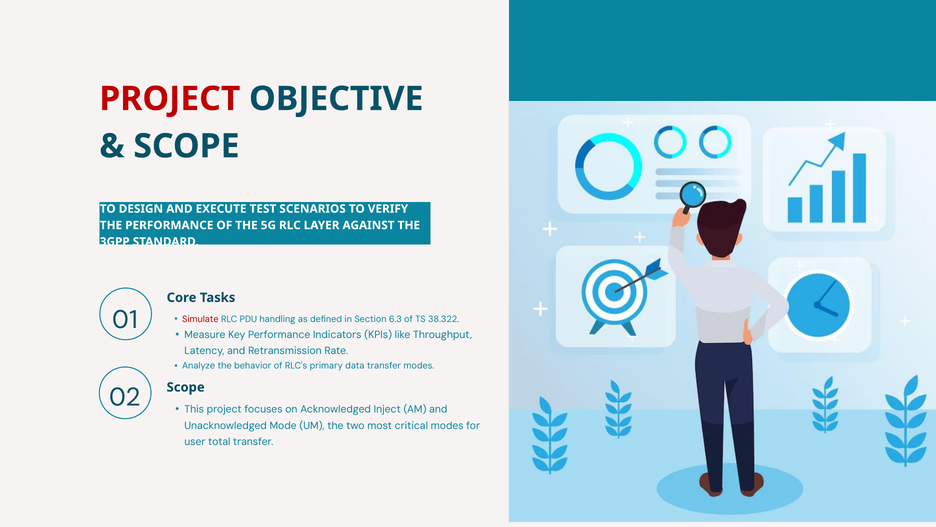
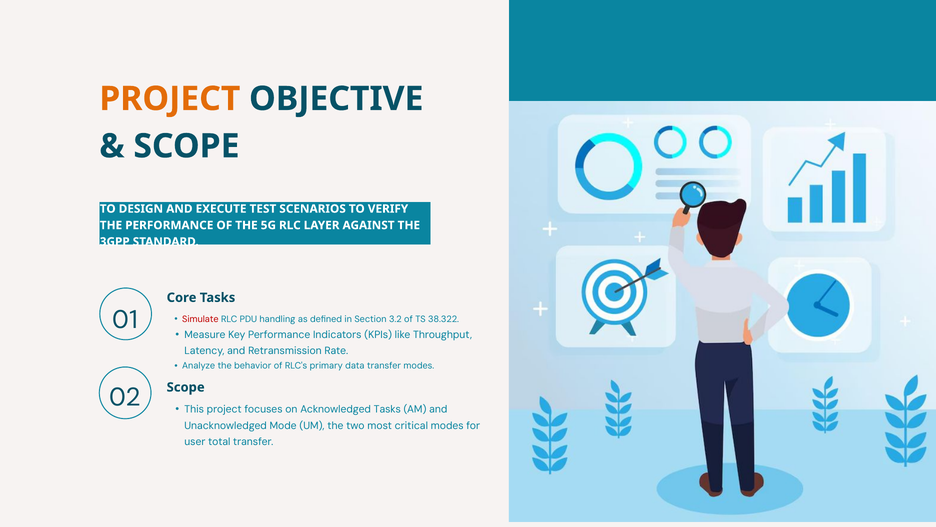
PROJECT at (170, 99) colour: red -> orange
6.3: 6.3 -> 3.2
Acknowledged Inject: Inject -> Tasks
